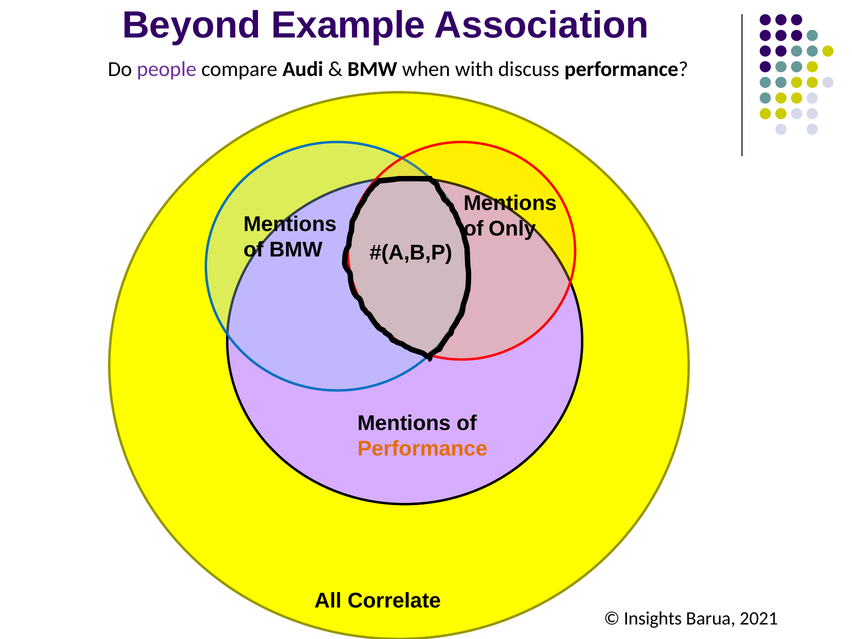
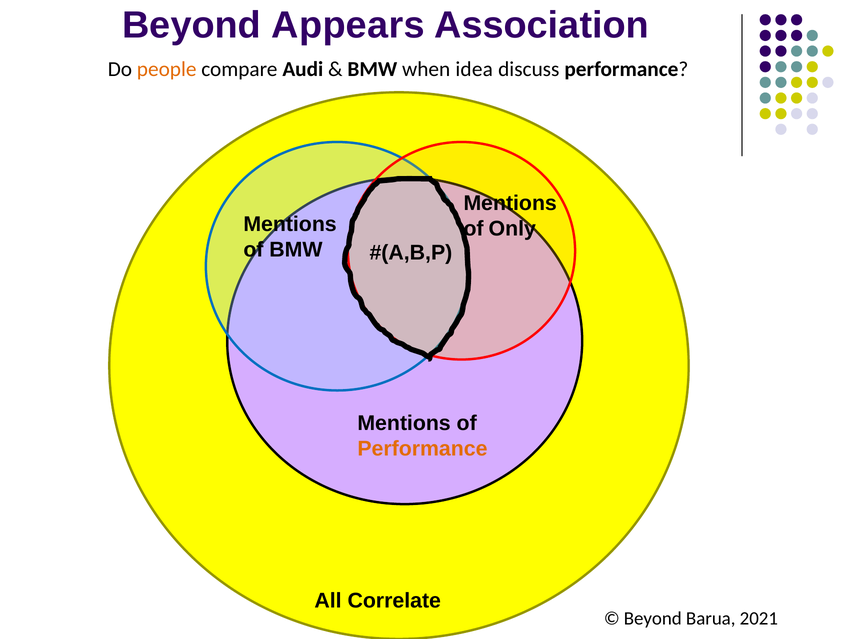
Example: Example -> Appears
people colour: purple -> orange
with: with -> idea
Insights at (653, 618): Insights -> Beyond
